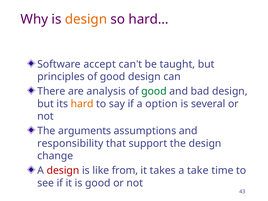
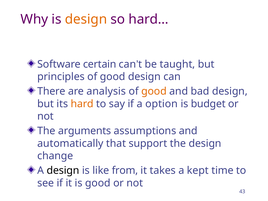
accept: accept -> certain
good at (154, 91) colour: green -> orange
several: several -> budget
responsibility: responsibility -> automatically
design at (63, 171) colour: red -> black
take: take -> kept
